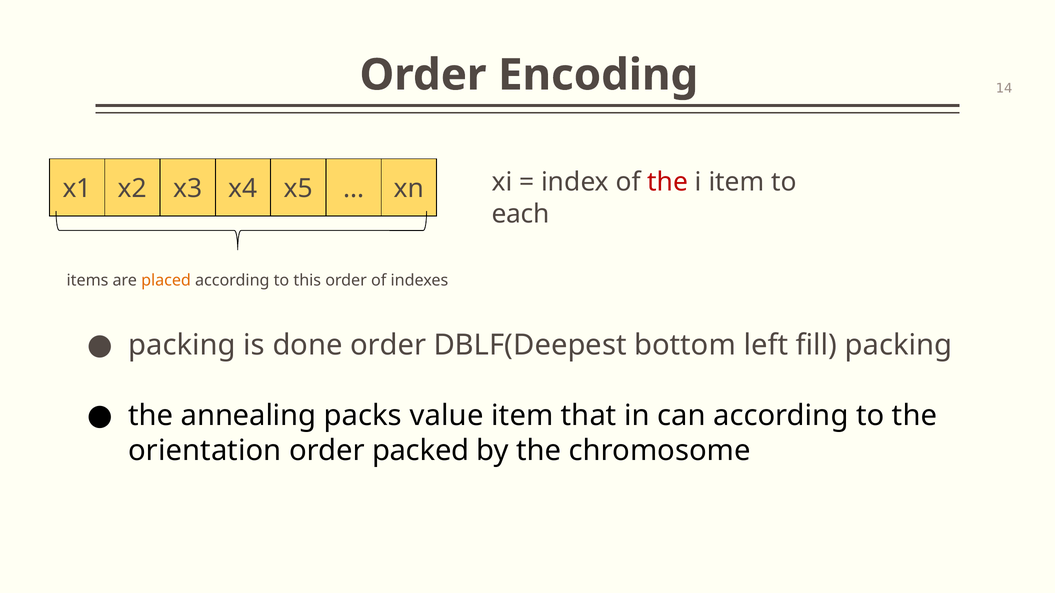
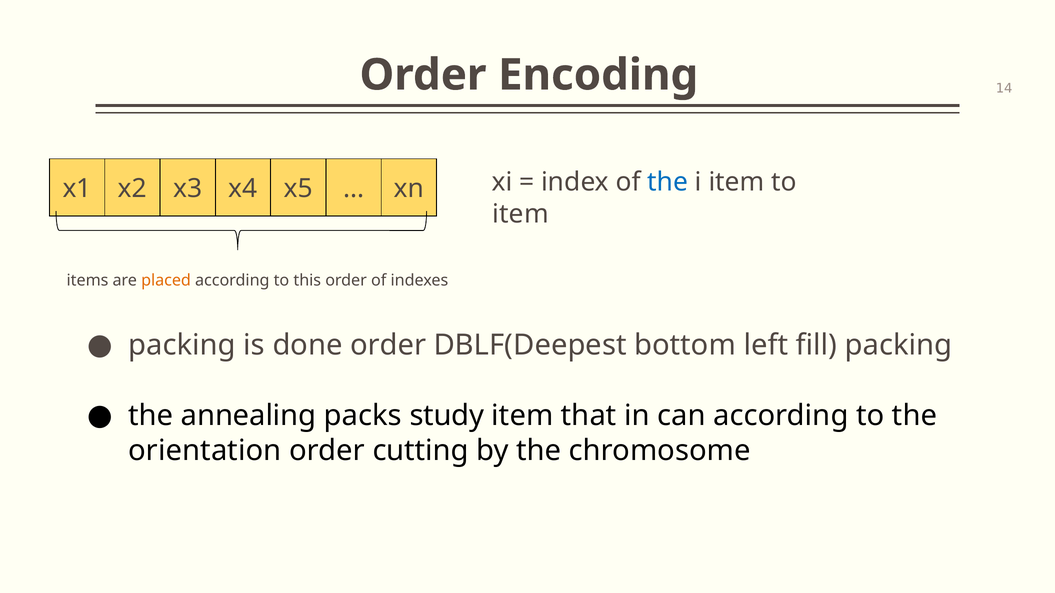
the at (668, 182) colour: red -> blue
each at (521, 214): each -> item
value: value -> study
packed: packed -> cutting
